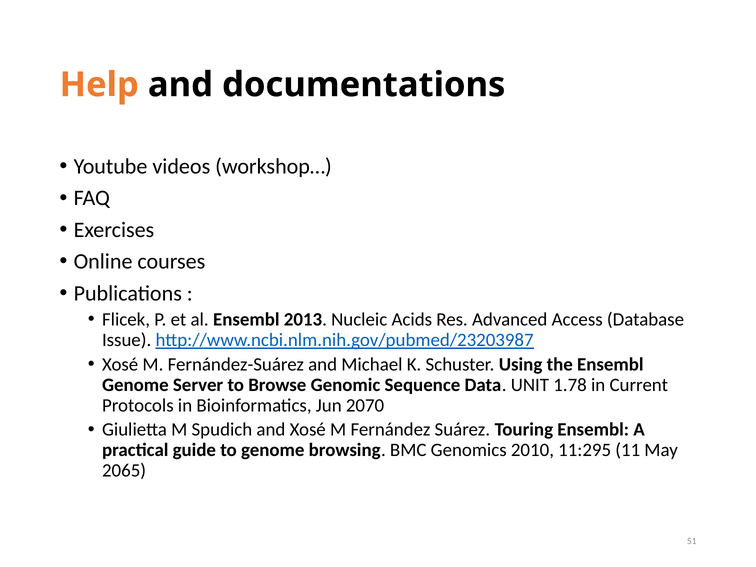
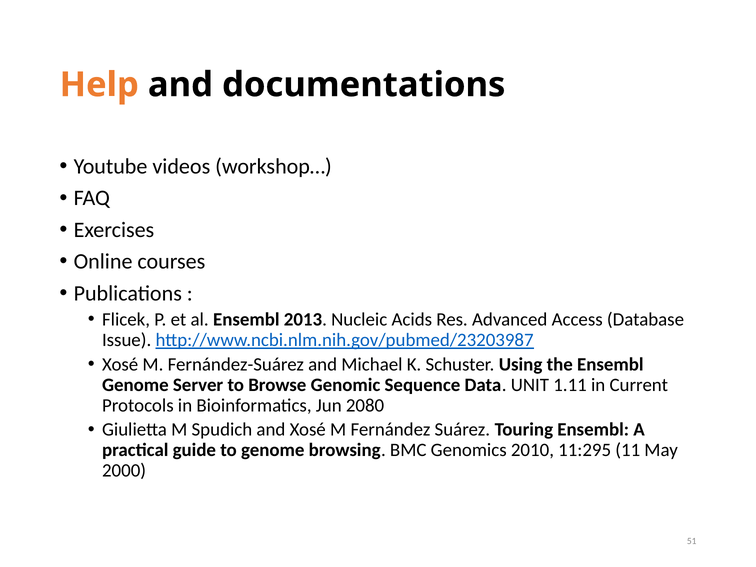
1.78: 1.78 -> 1.11
2070: 2070 -> 2080
2065: 2065 -> 2000
